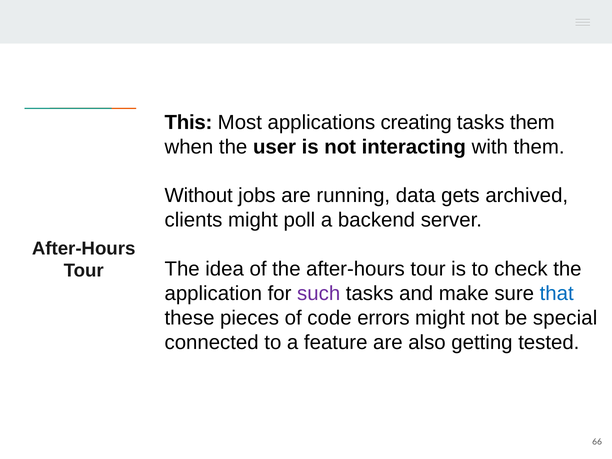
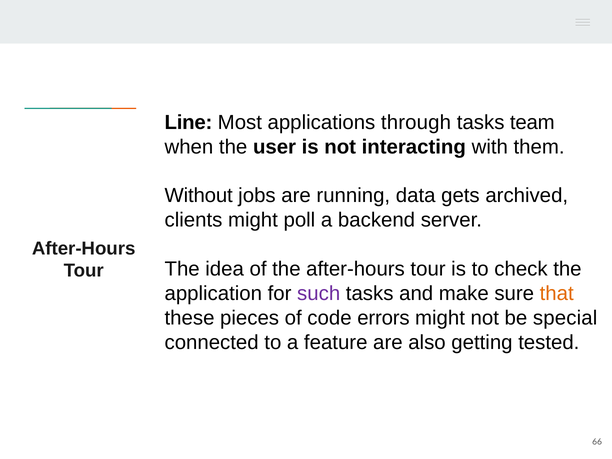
This: This -> Line
creating: creating -> through
tasks them: them -> team
that colour: blue -> orange
